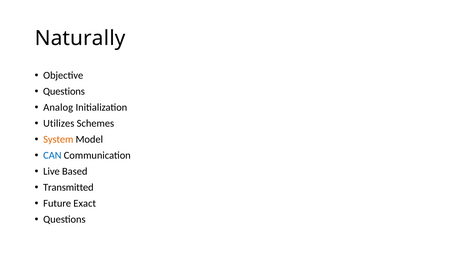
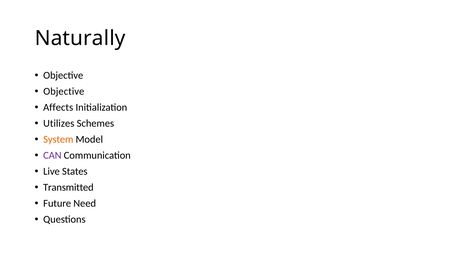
Questions at (64, 91): Questions -> Objective
Analog: Analog -> Affects
CAN colour: blue -> purple
Based: Based -> States
Exact: Exact -> Need
